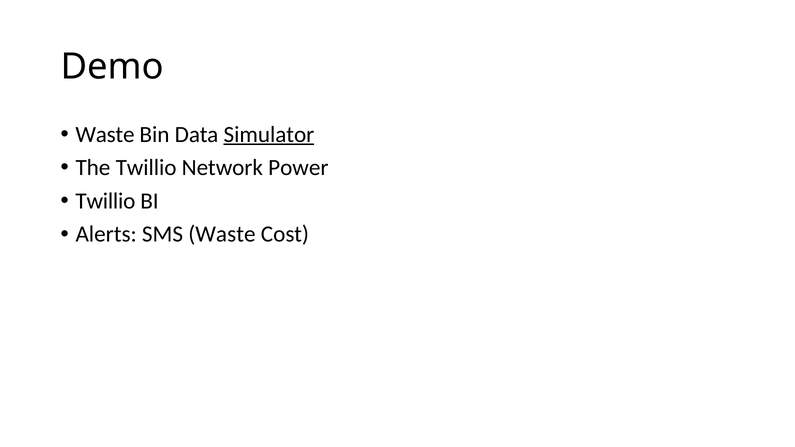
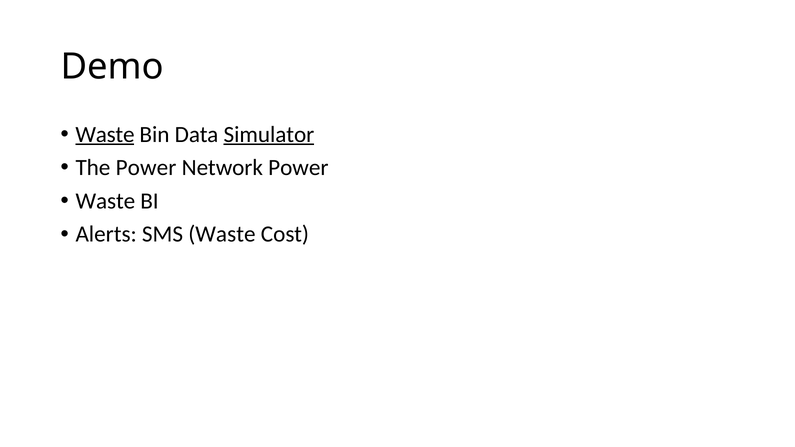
Waste at (105, 134) underline: none -> present
The Twillio: Twillio -> Power
Twillio at (105, 201): Twillio -> Waste
